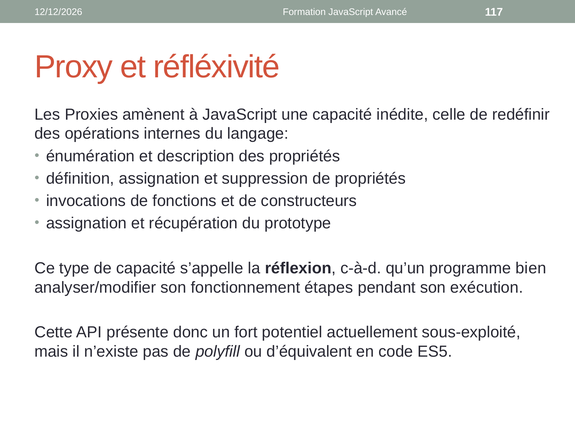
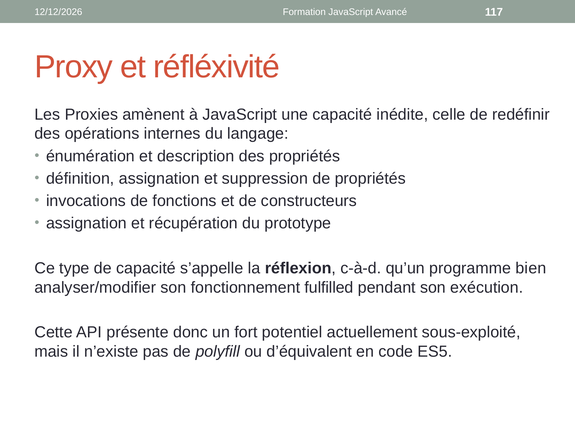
étapes: étapes -> fulfilled
